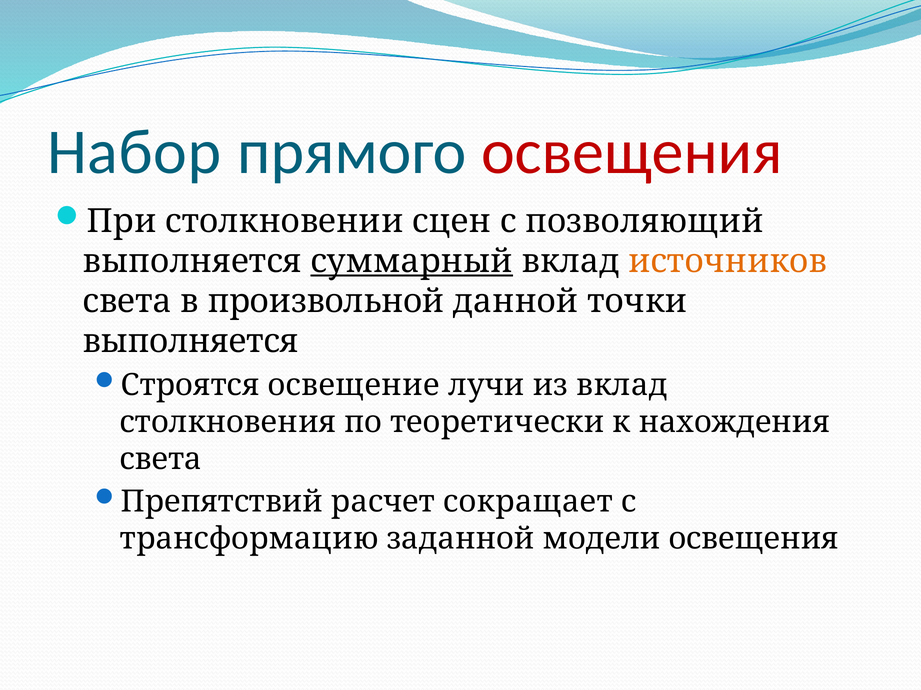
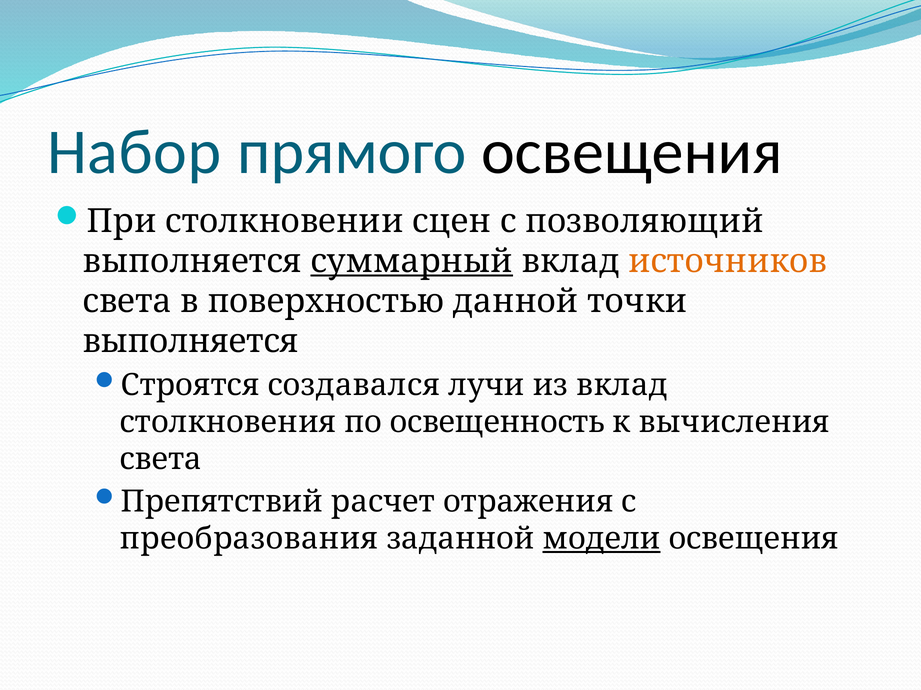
освещения at (632, 152) colour: red -> black
произвольной: произвольной -> поверхностью
освещение: освещение -> создавался
теоретически: теоретически -> освещенность
нахождения: нахождения -> вычисления
сокращает: сокращает -> отражения
трансформацию: трансформацию -> преобразования
модели underline: none -> present
